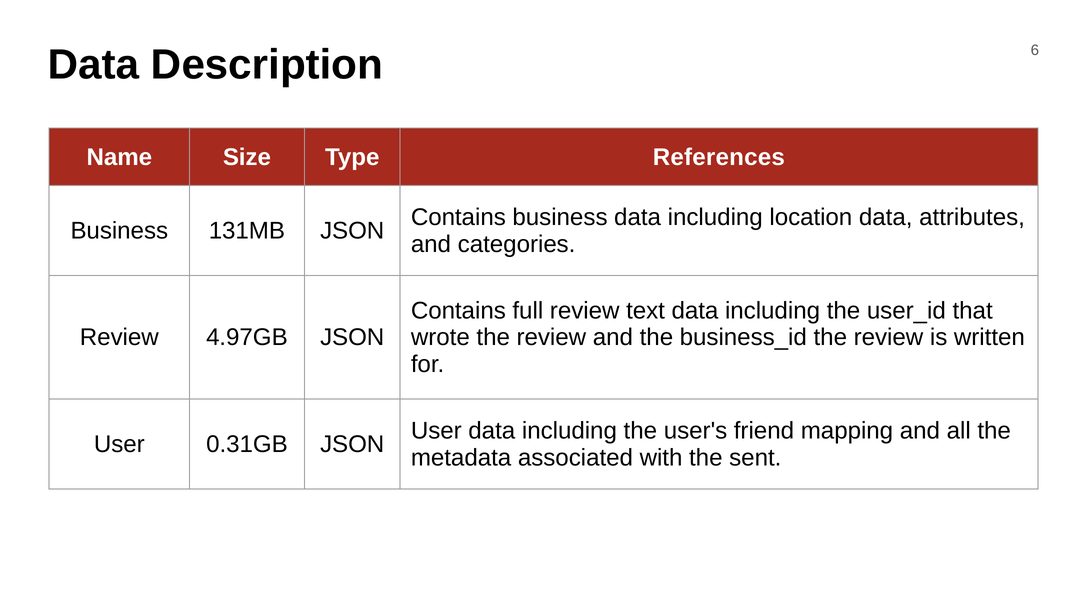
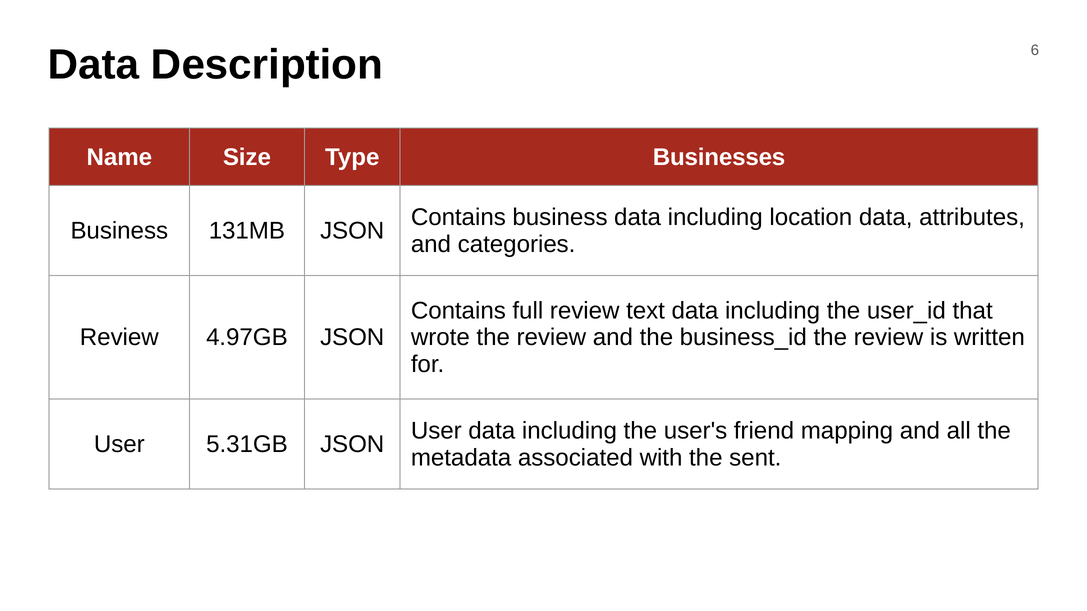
References: References -> Businesses
0.31GB: 0.31GB -> 5.31GB
